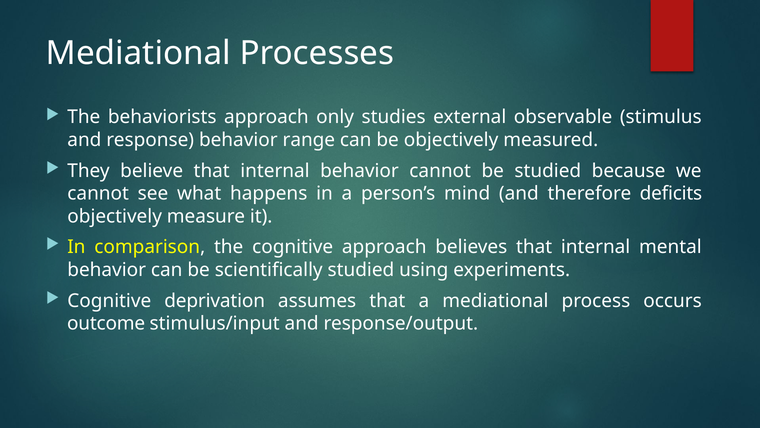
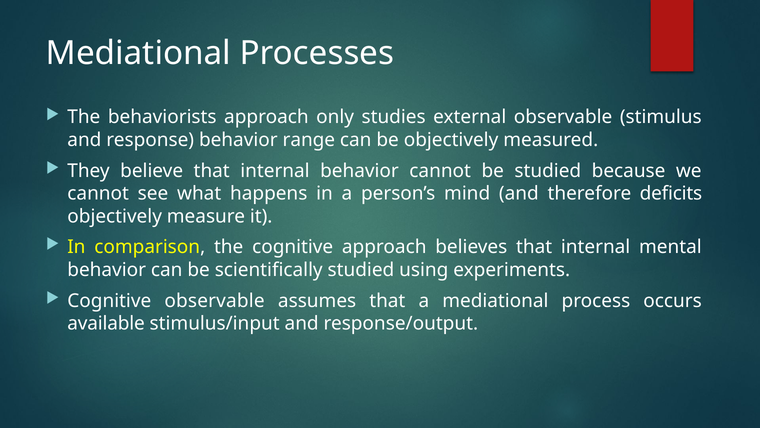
Cognitive deprivation: deprivation -> observable
outcome: outcome -> available
